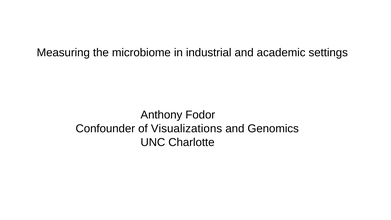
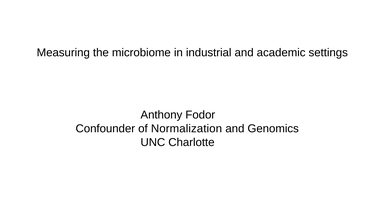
Visualizations: Visualizations -> Normalization
